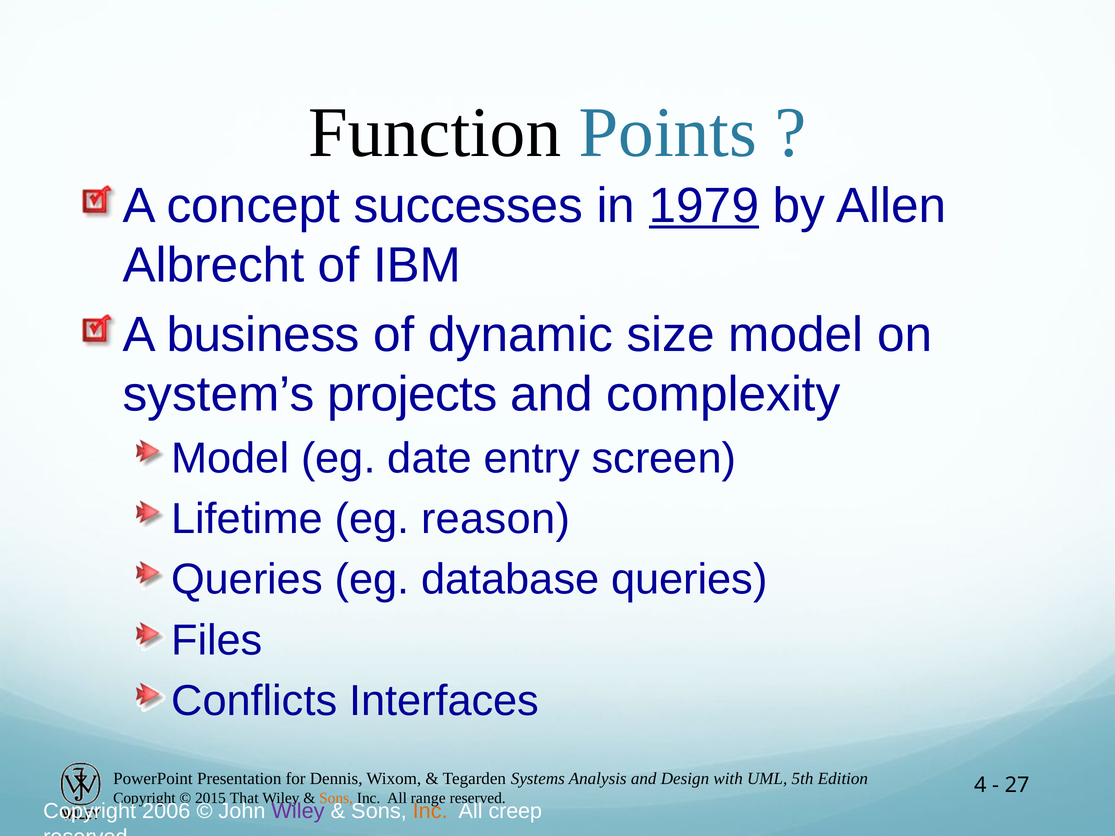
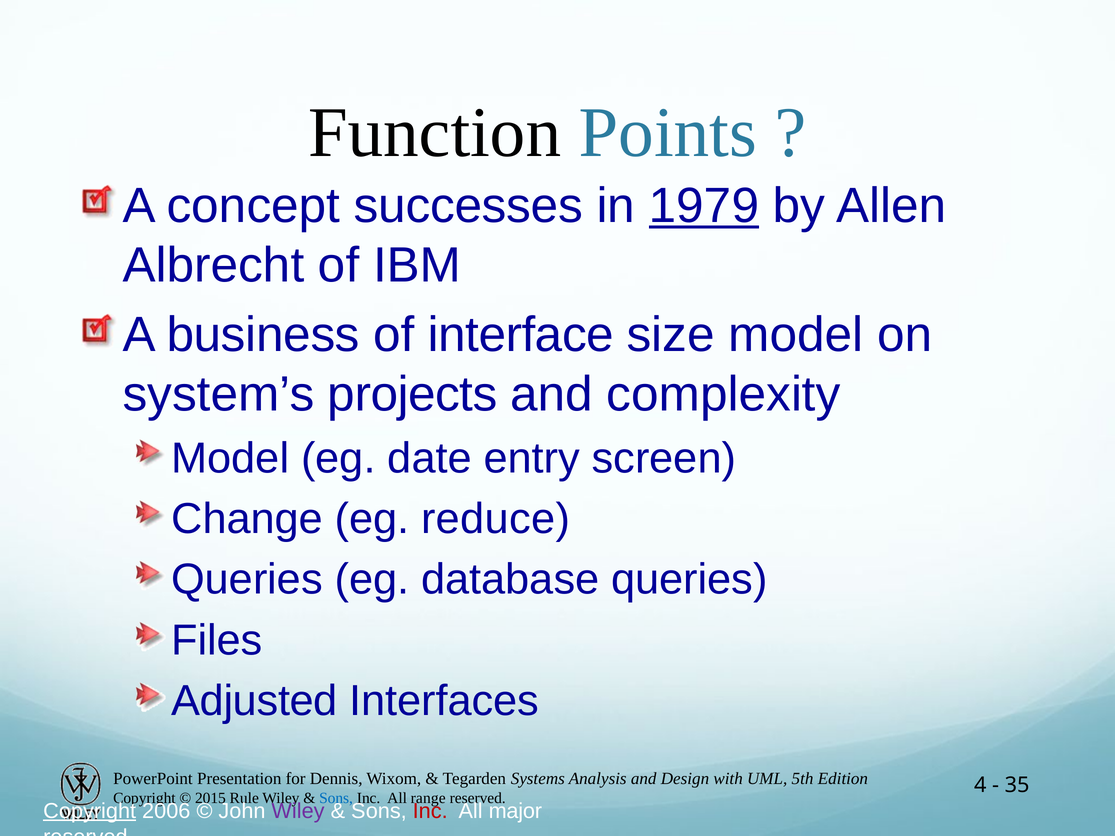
dynamic: dynamic -> interface
Lifetime: Lifetime -> Change
reason: reason -> reduce
Conflicts: Conflicts -> Adjusted
27: 27 -> 35
That: That -> Rule
Sons at (336, 798) colour: orange -> blue
Copyright at (90, 811) underline: none -> present
Inc at (430, 811) colour: orange -> red
creep: creep -> major
